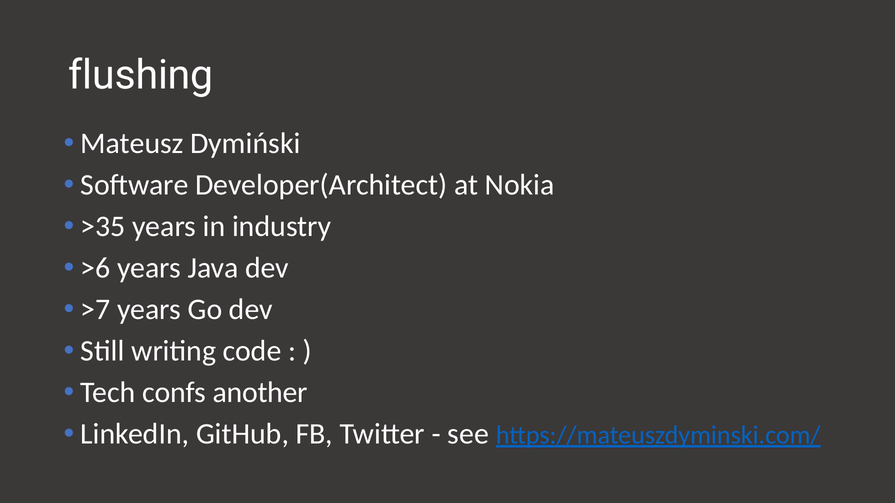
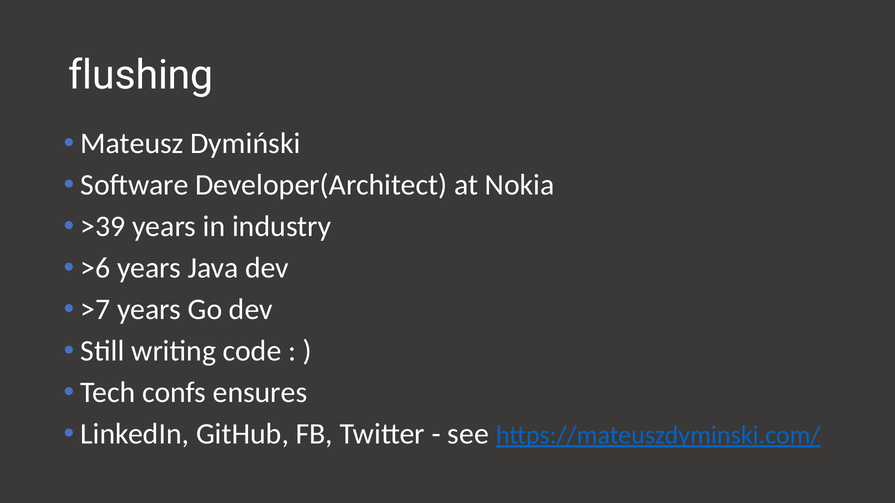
>35: >35 -> >39
another: another -> ensures
